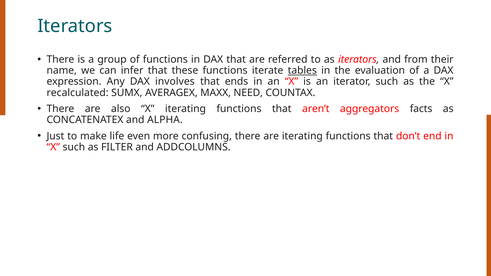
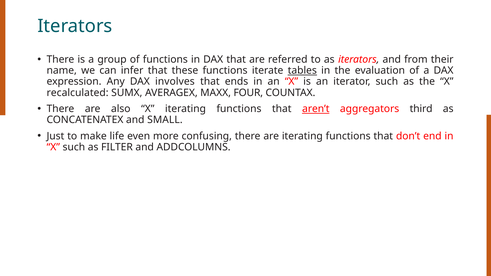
NEED: NEED -> FOUR
aren’t underline: none -> present
facts: facts -> third
ALPHA: ALPHA -> SMALL
